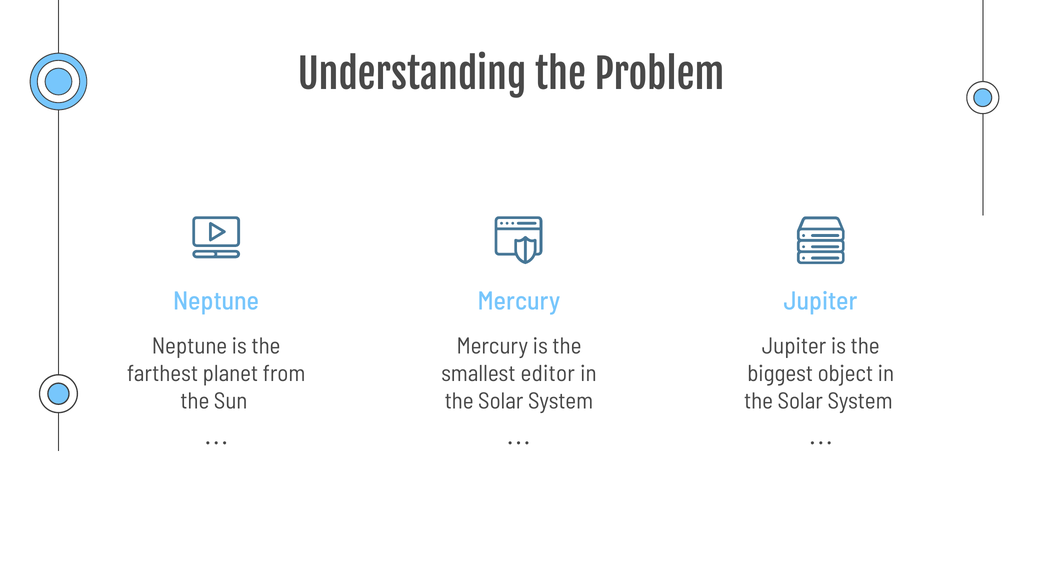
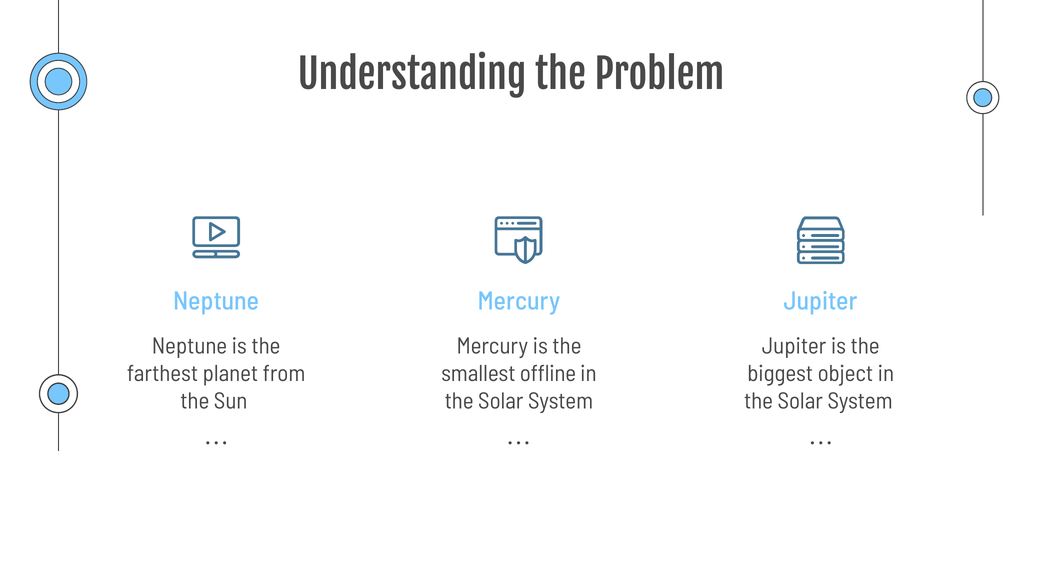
editor: editor -> offline
